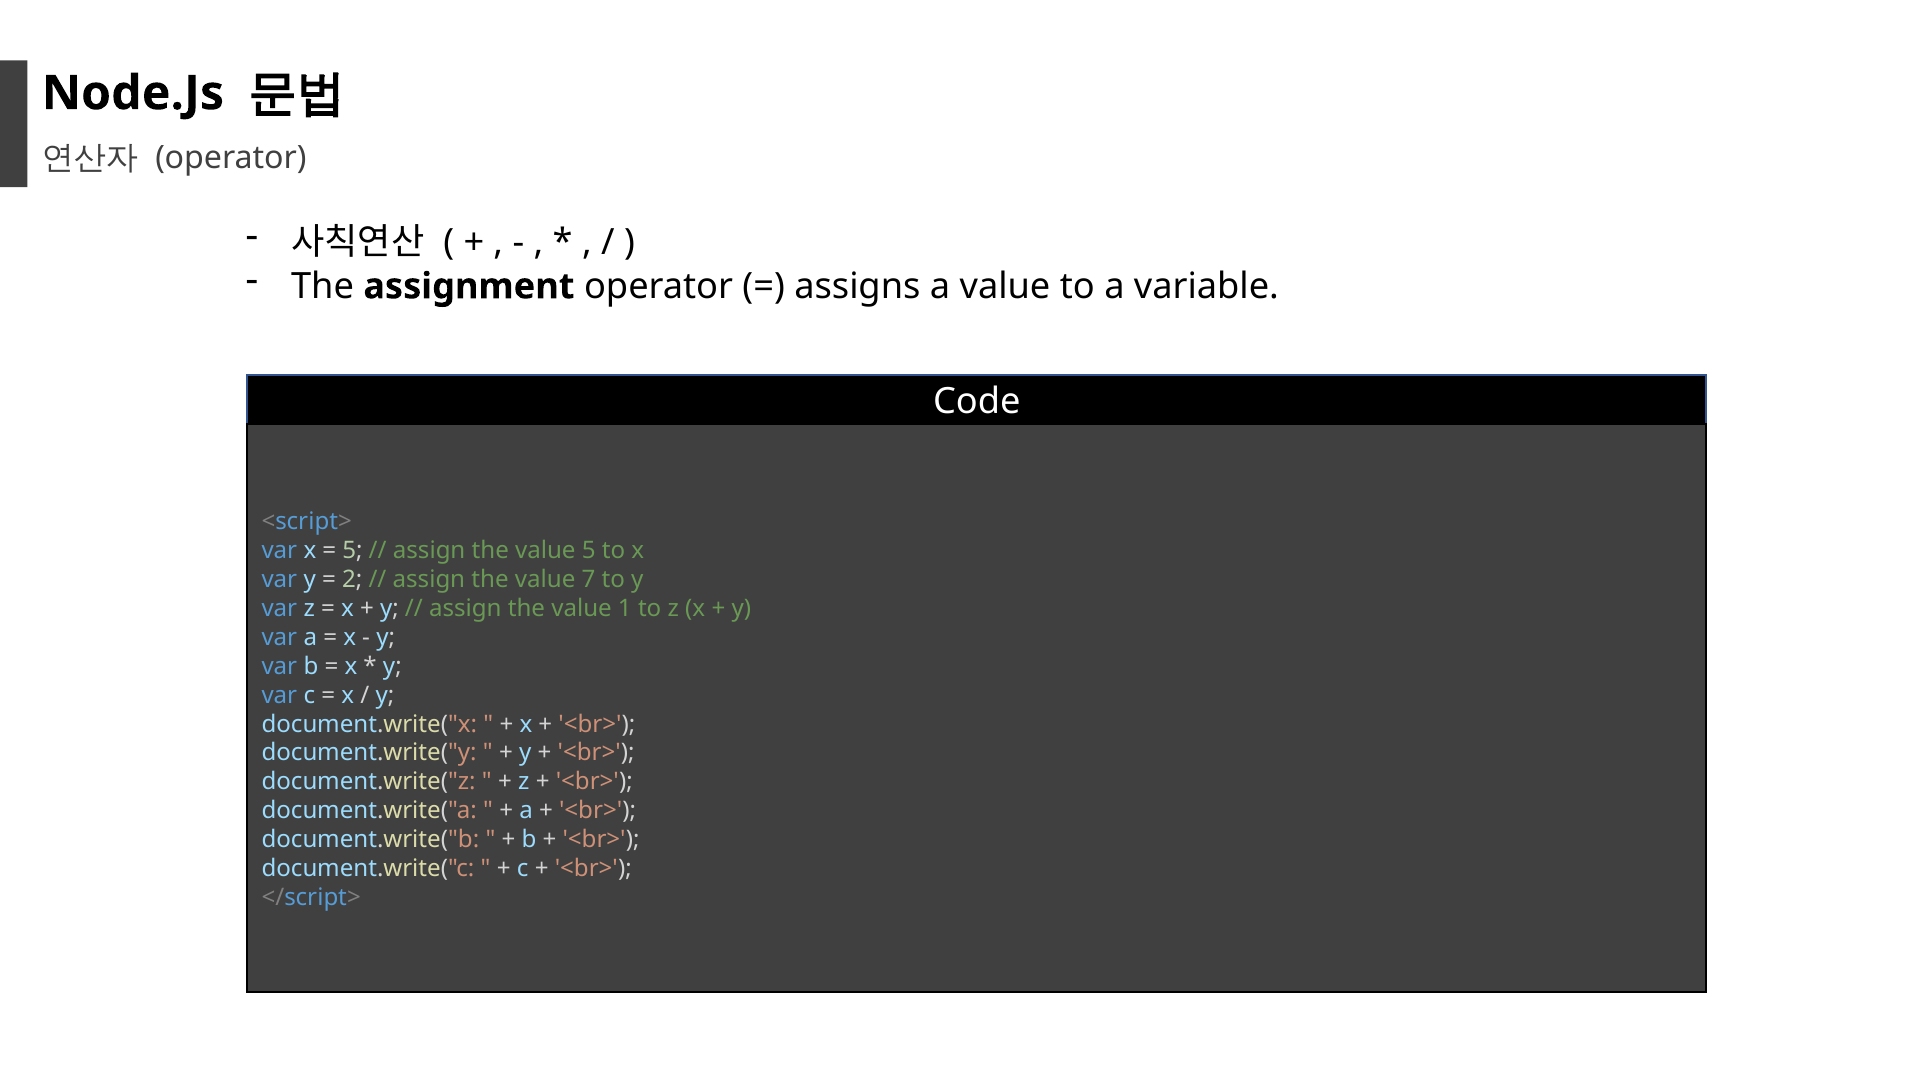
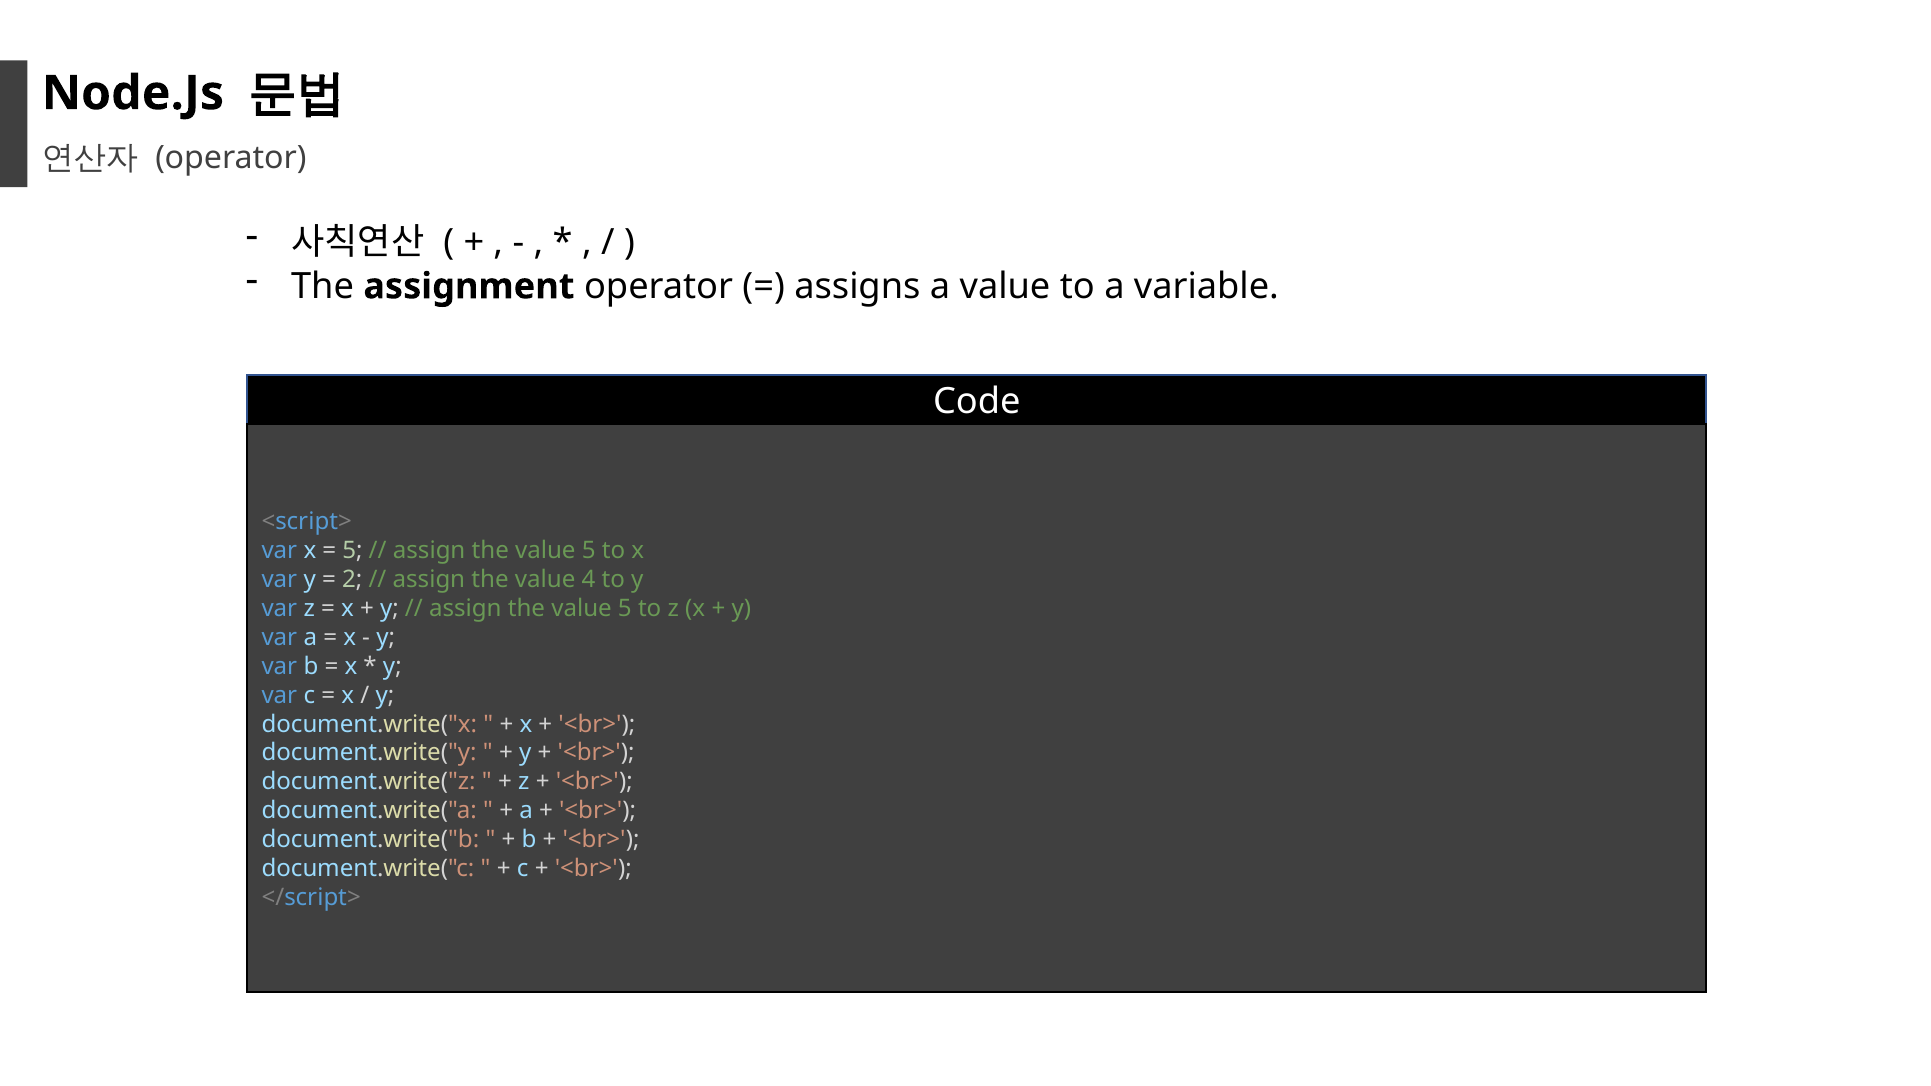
7: 7 -> 4
1 at (625, 608): 1 -> 5
